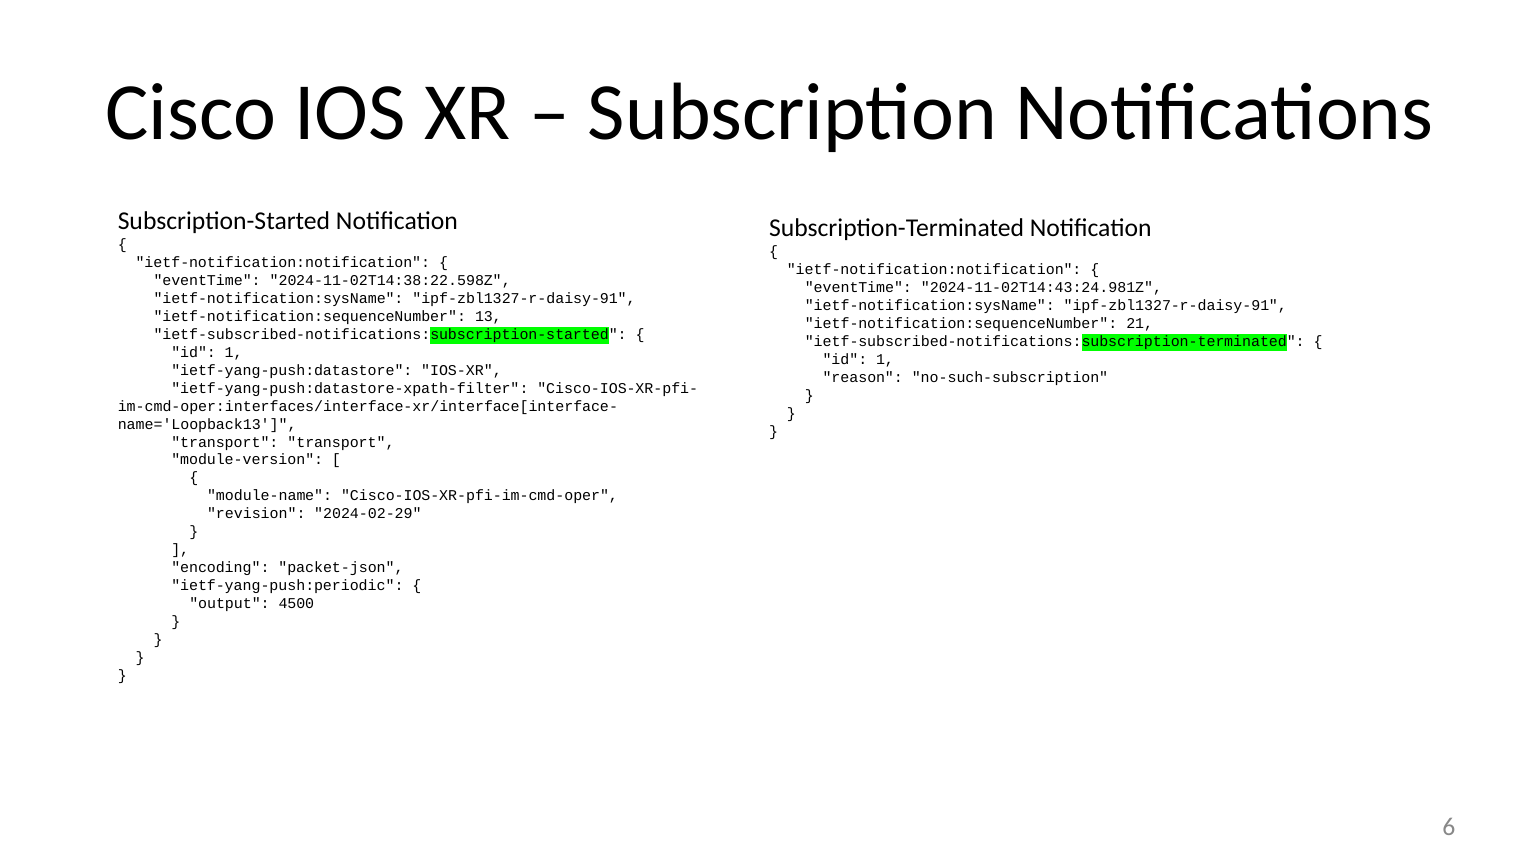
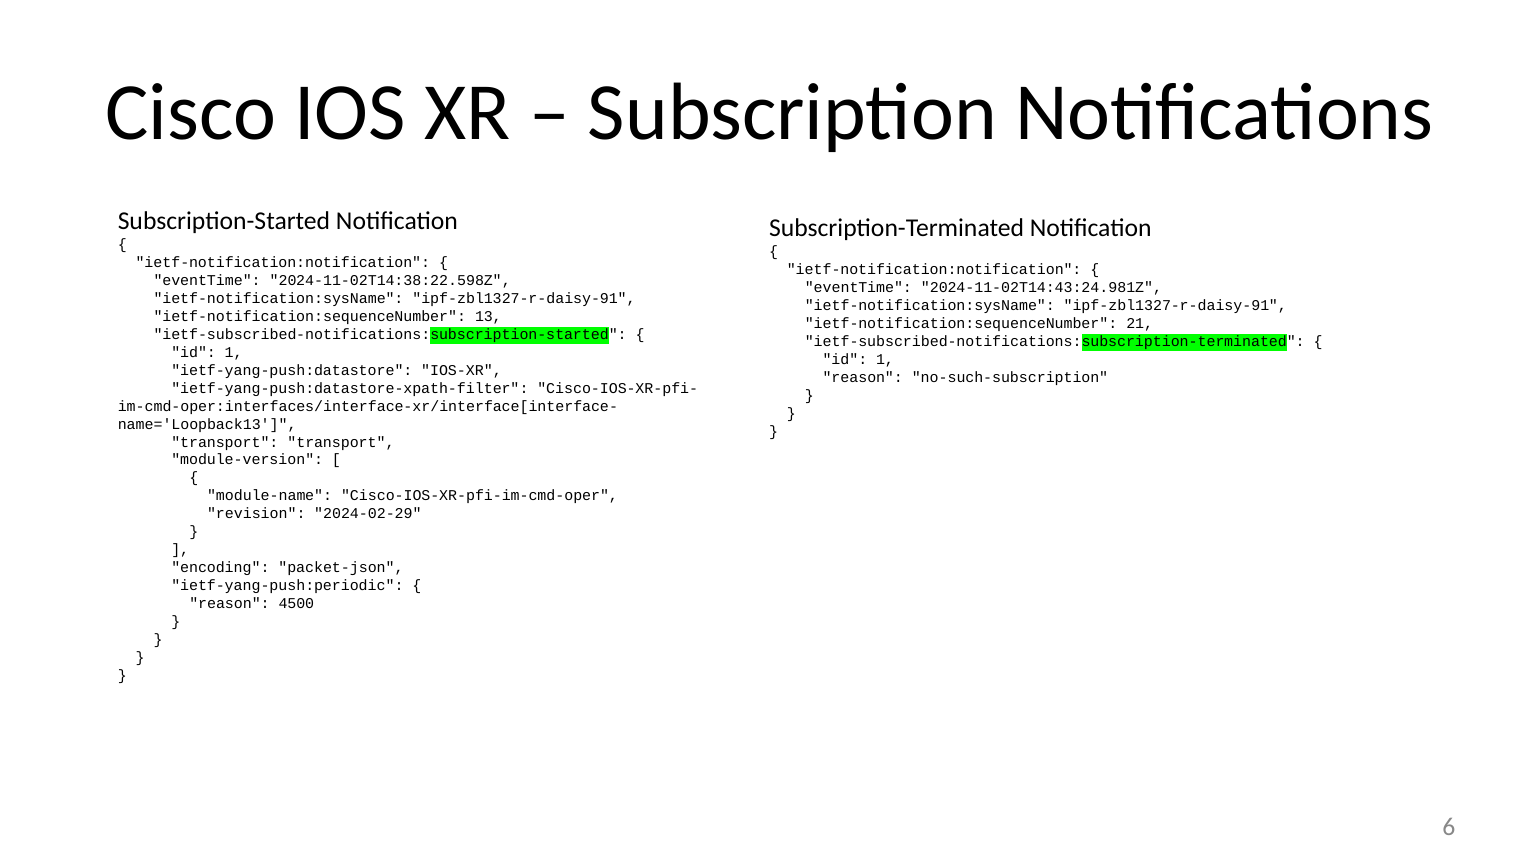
output at (229, 604): output -> reason
